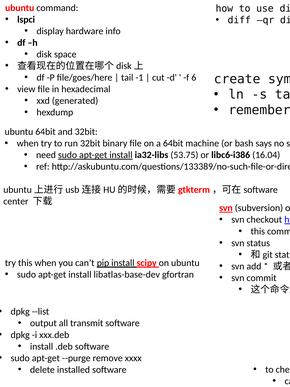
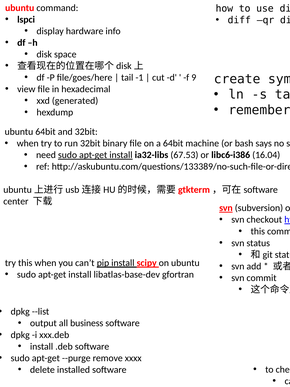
6: 6 -> 9
53.75: 53.75 -> 67.53
transmit: transmit -> business
